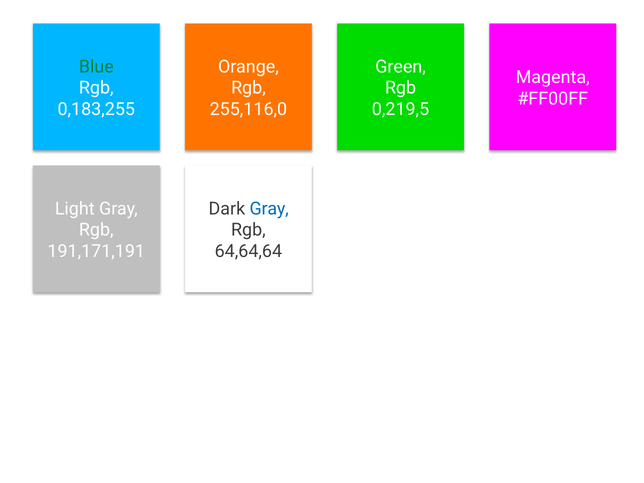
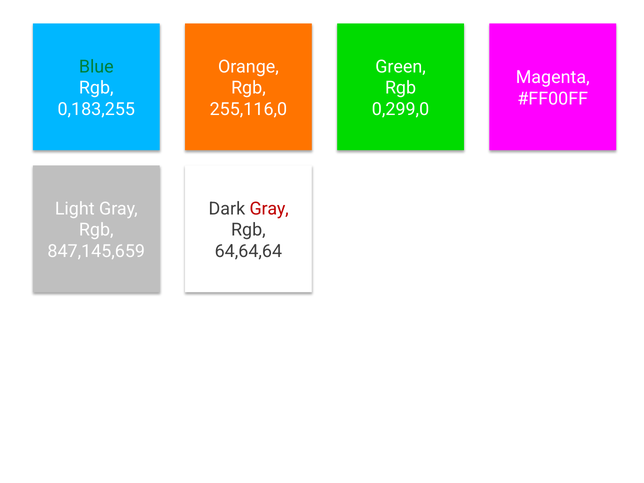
0,219,5: 0,219,5 -> 0,299,0
Gray at (269, 209) colour: blue -> red
191,171,191: 191,171,191 -> 847,145,659
